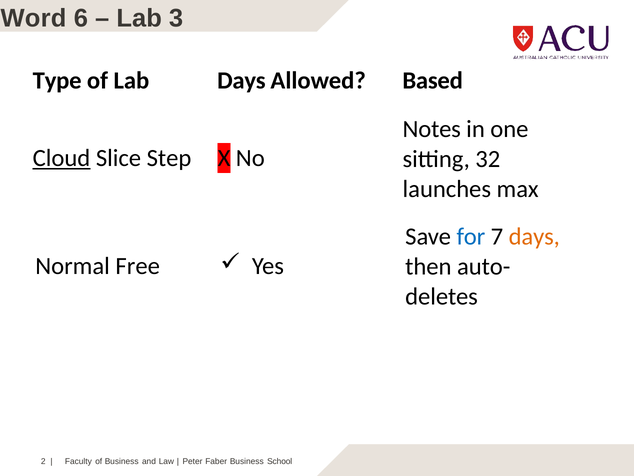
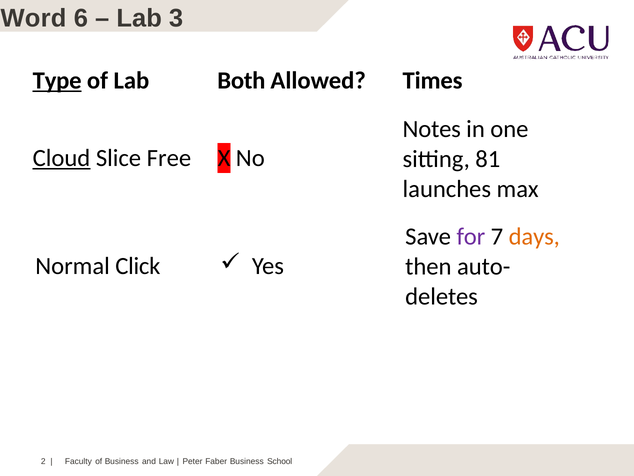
Type underline: none -> present
Lab Days: Days -> Both
Based: Based -> Times
Step: Step -> Free
32: 32 -> 81
for colour: blue -> purple
Free: Free -> Click
